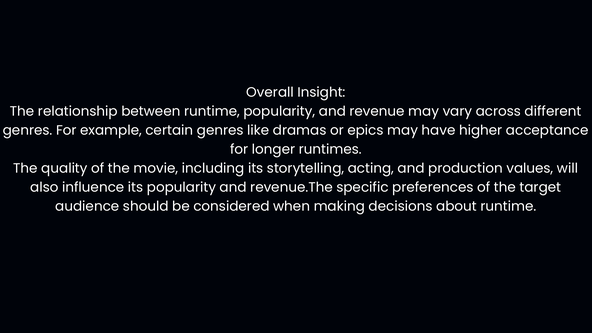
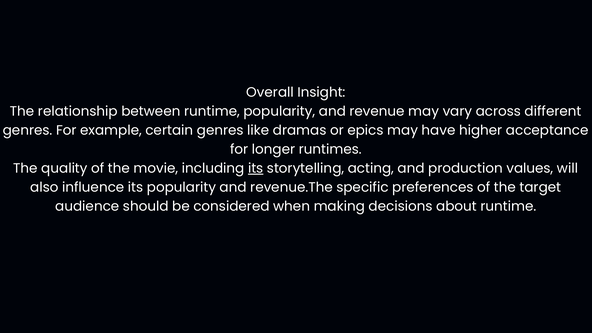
its at (256, 168) underline: none -> present
